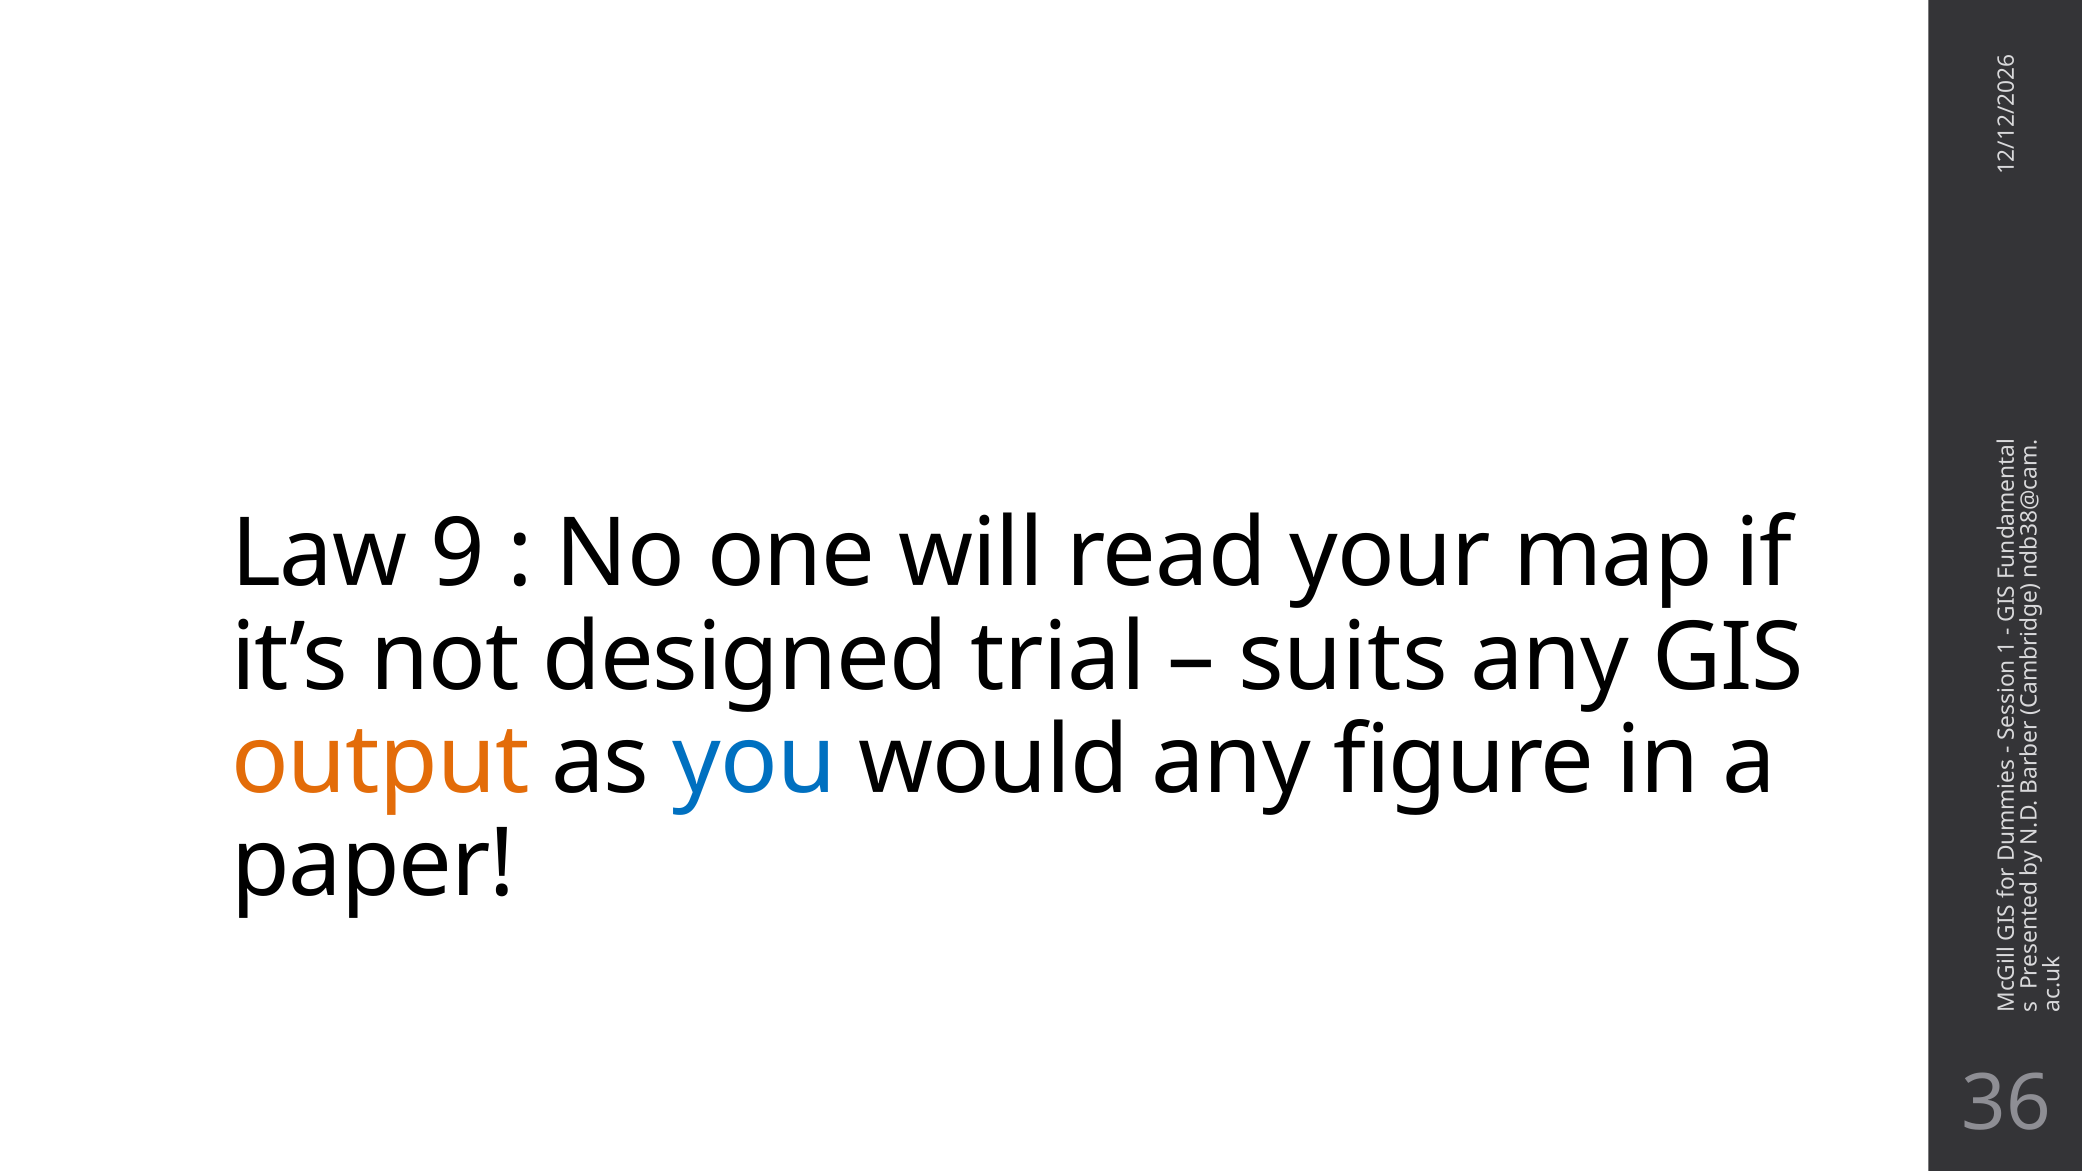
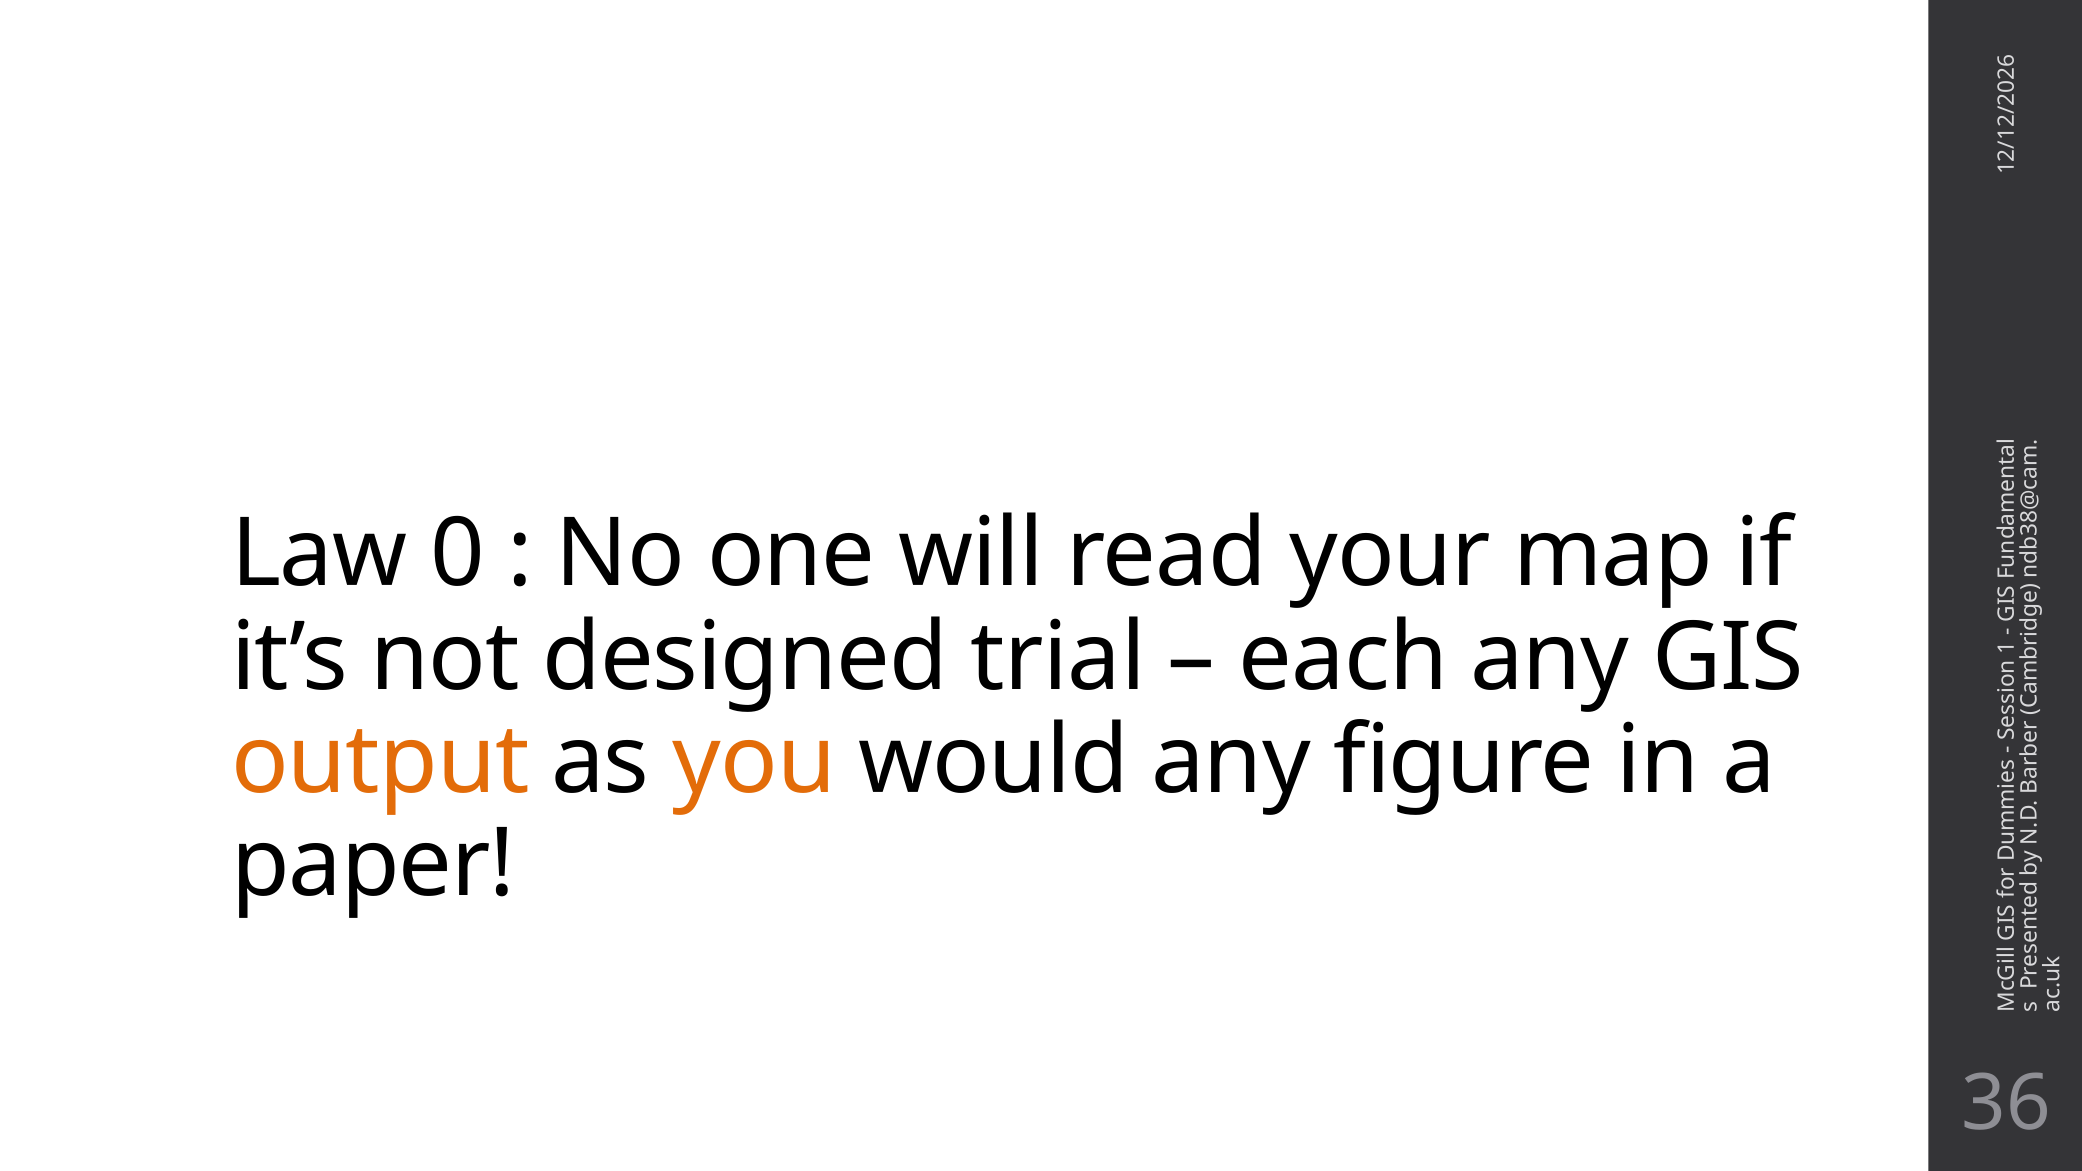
Law 9: 9 -> 0
suits: suits -> each
you colour: blue -> orange
